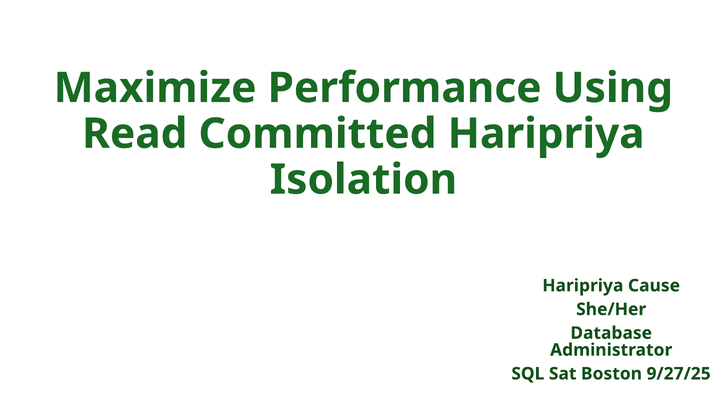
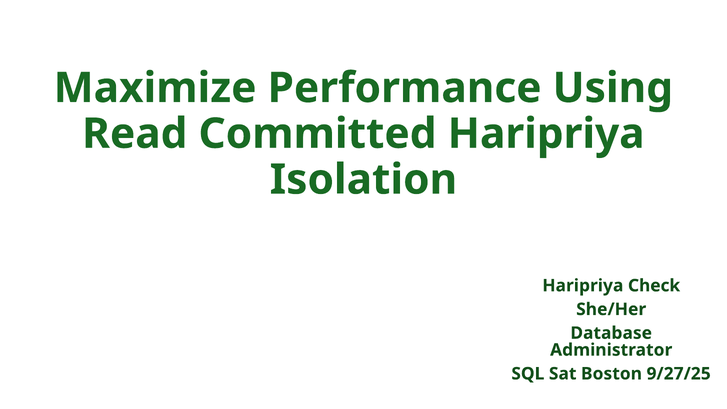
Cause: Cause -> Check
